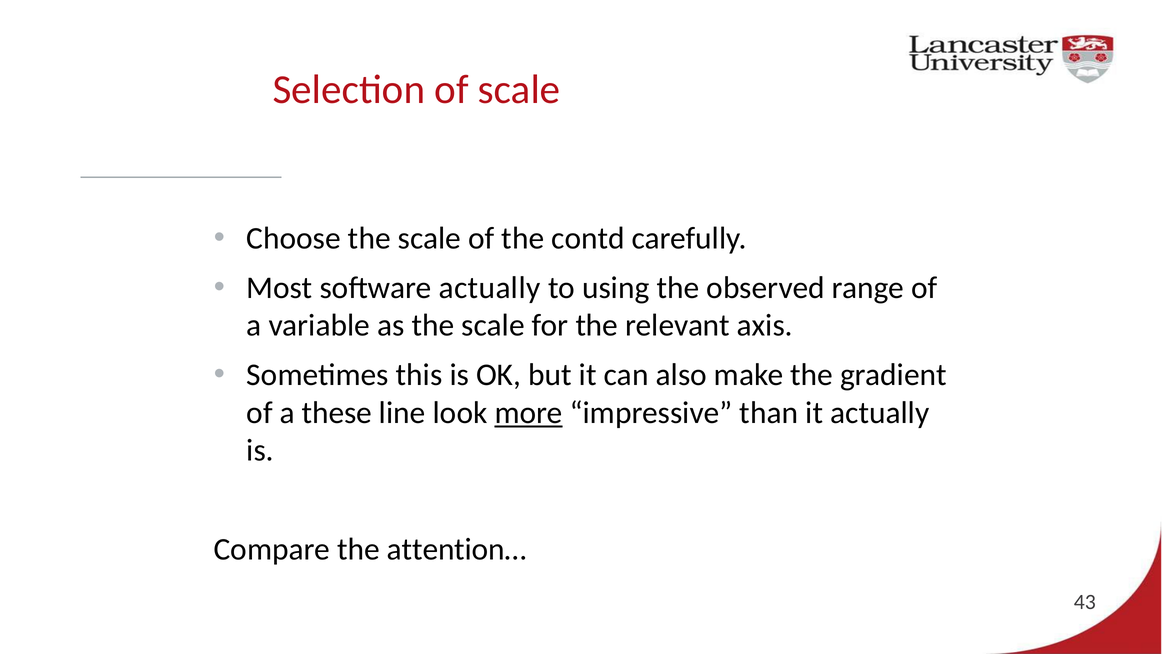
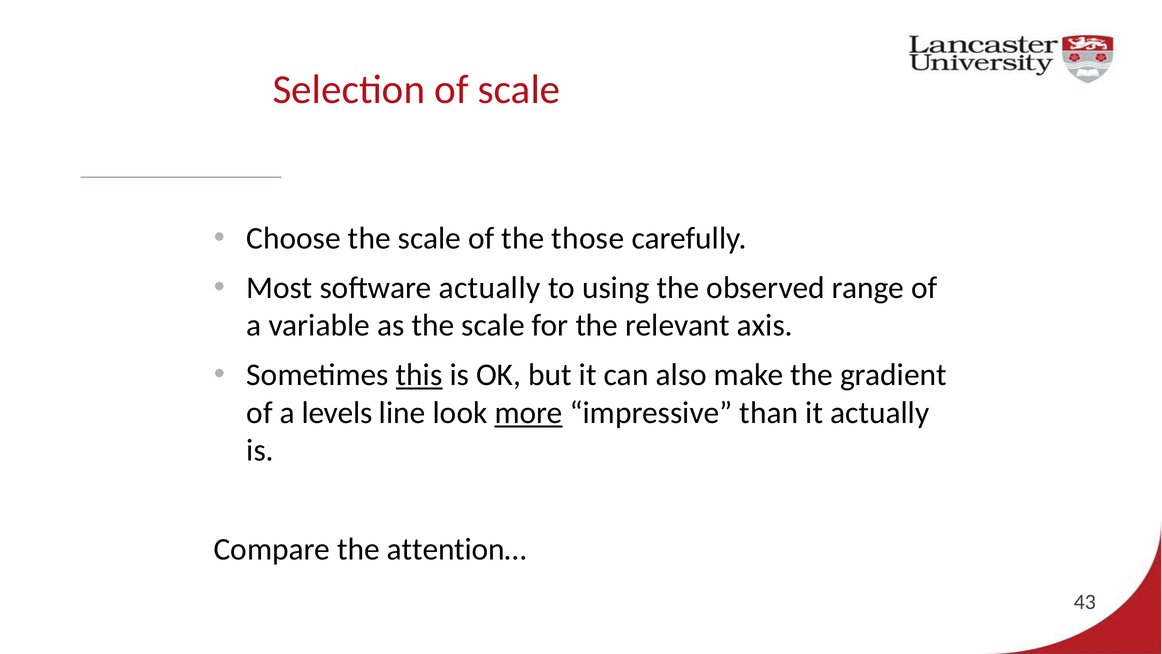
contd: contd -> those
this underline: none -> present
these: these -> levels
